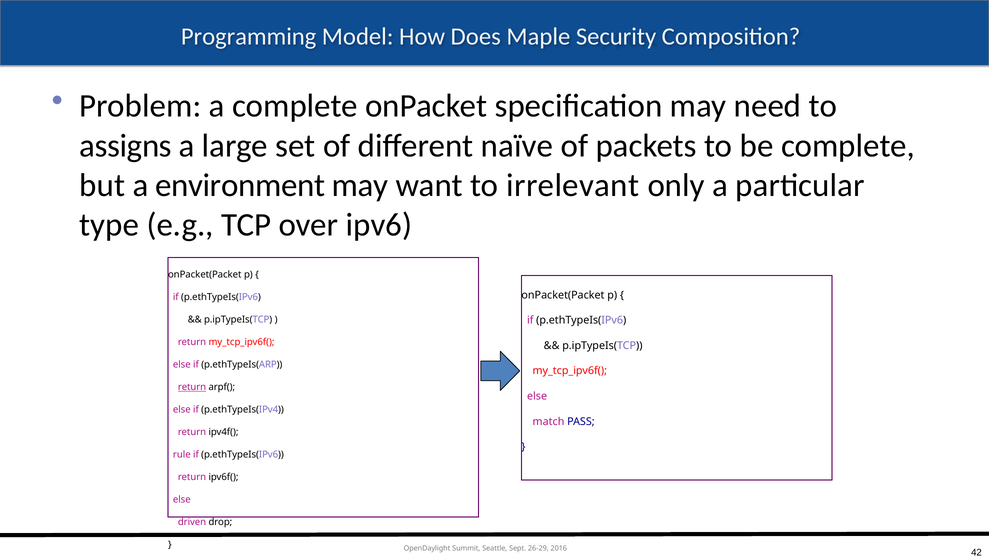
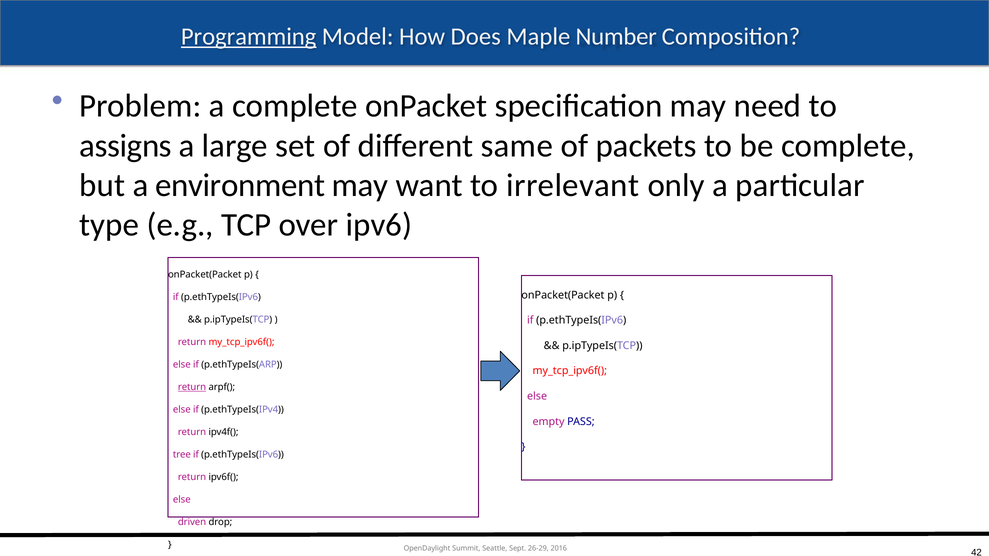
Programming underline: none -> present
Security: Security -> Number
naïve: naïve -> same
match: match -> empty
rule: rule -> tree
